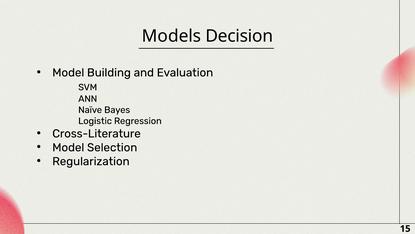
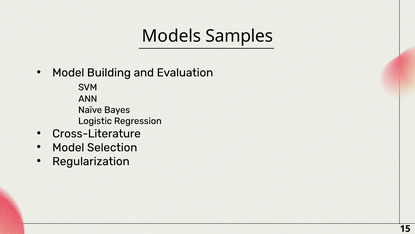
Decision: Decision -> Samples
